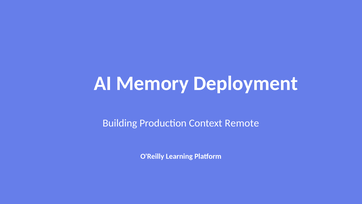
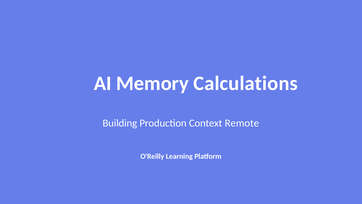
Deployment: Deployment -> Calculations
